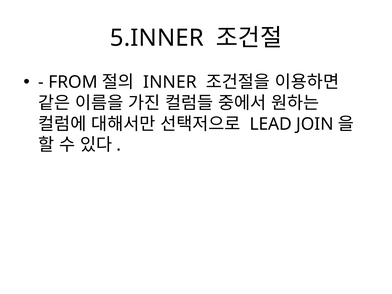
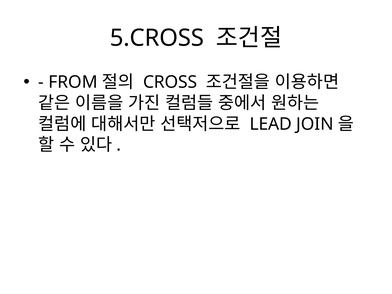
5.INNER: 5.INNER -> 5.CROSS
INNER: INNER -> CROSS
